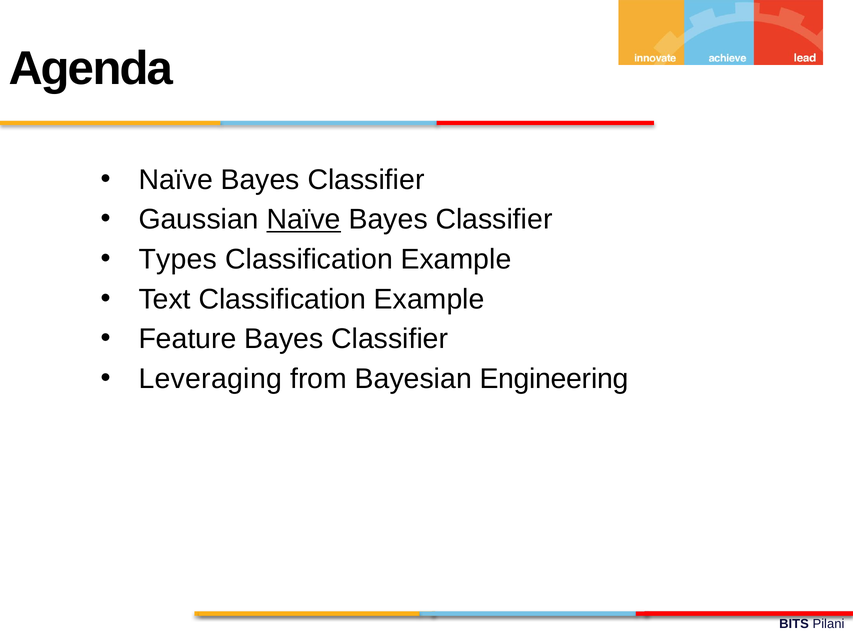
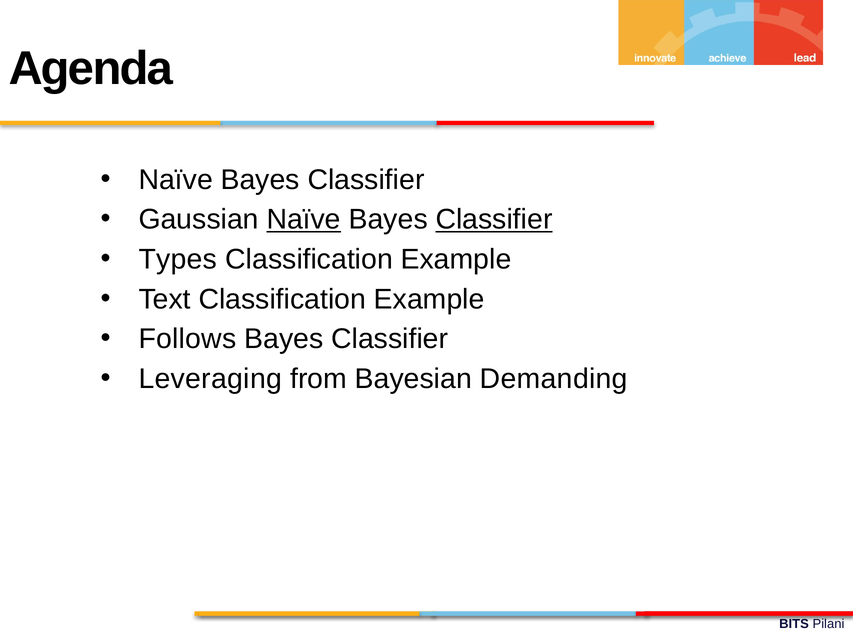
Classifier at (494, 220) underline: none -> present
Feature: Feature -> Follows
Engineering: Engineering -> Demanding
